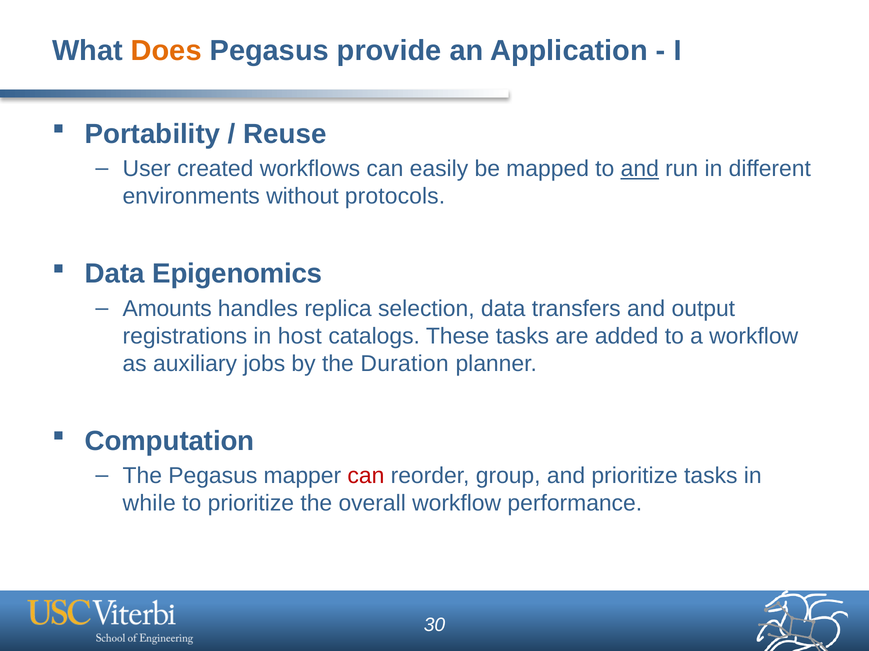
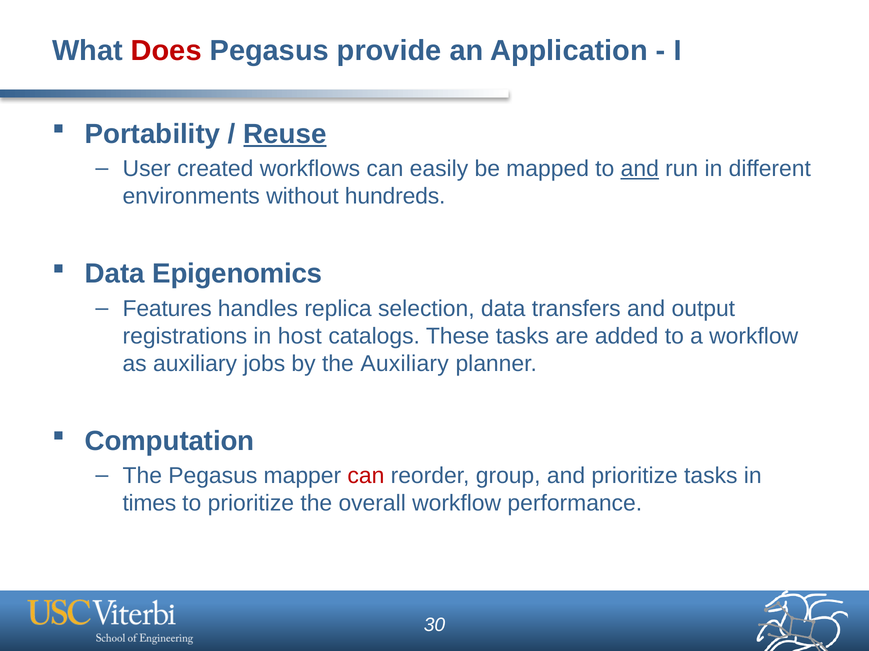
Does colour: orange -> red
Reuse underline: none -> present
protocols: protocols -> hundreds
Amounts: Amounts -> Features
the Duration: Duration -> Auxiliary
while: while -> times
